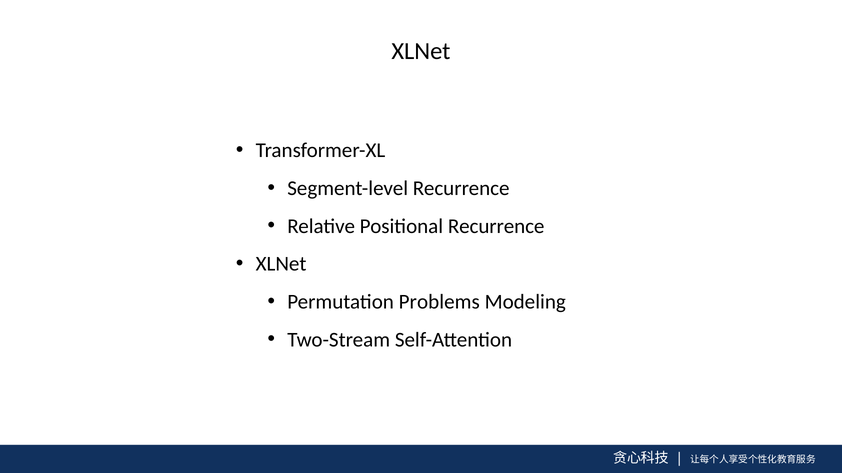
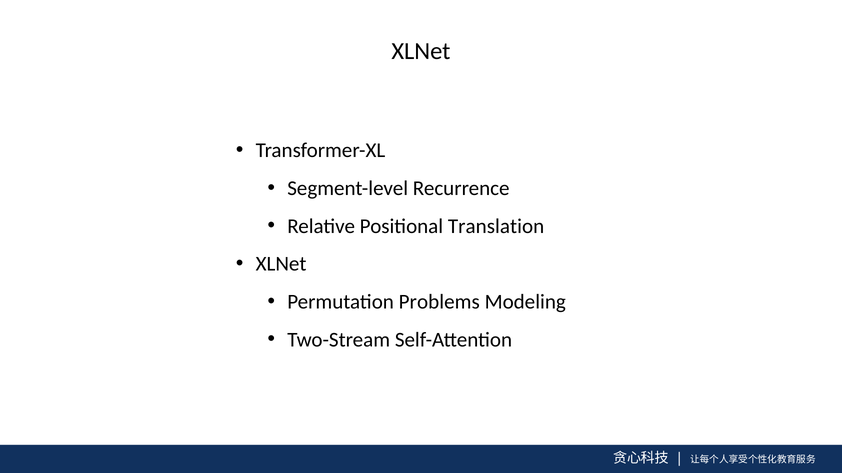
Positional Recurrence: Recurrence -> Translation
